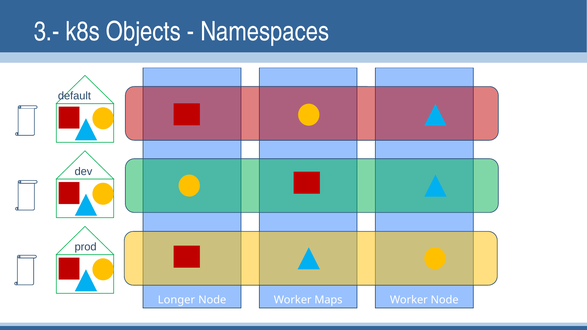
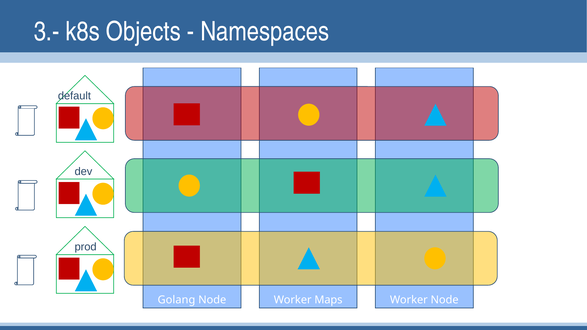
Longer: Longer -> Golang
